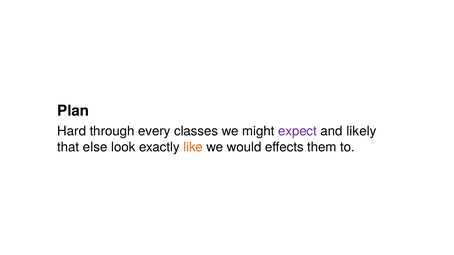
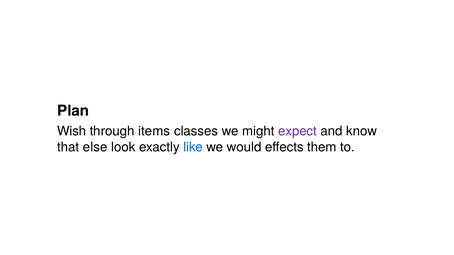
Hard: Hard -> Wish
every: every -> items
likely: likely -> know
like colour: orange -> blue
